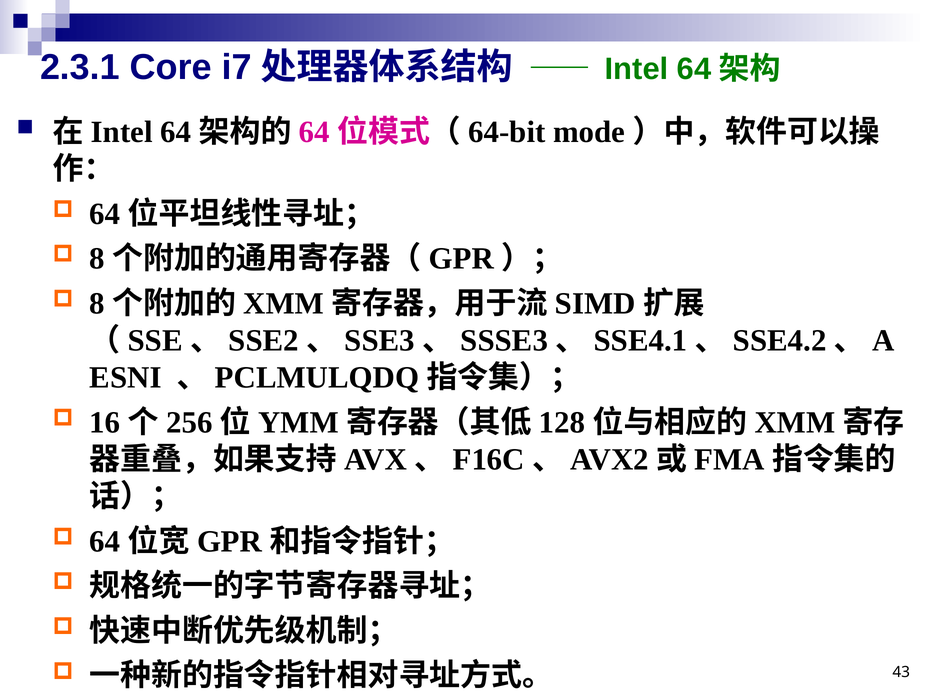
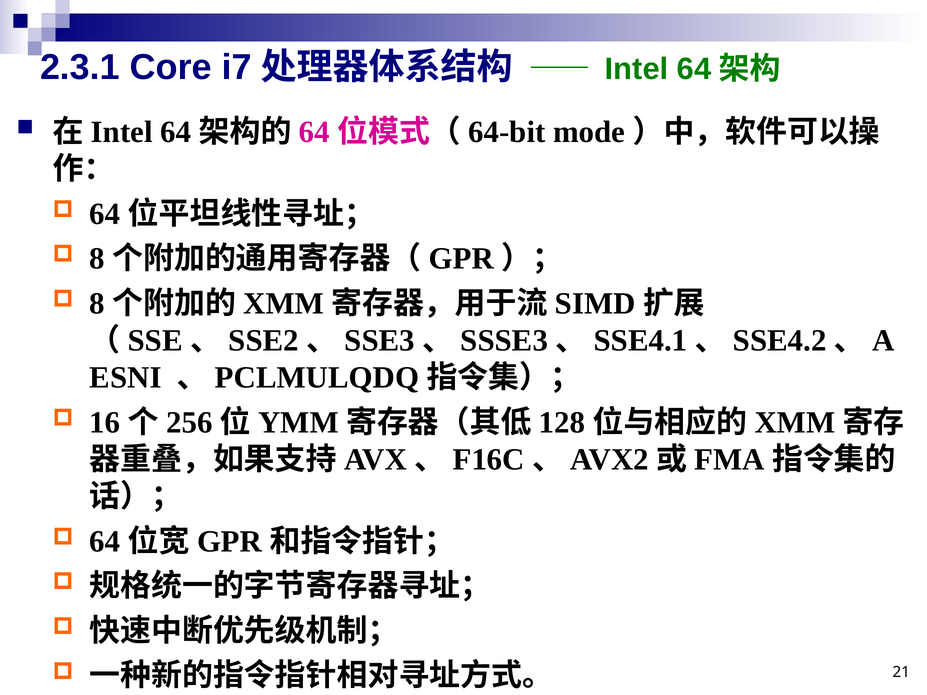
43: 43 -> 21
